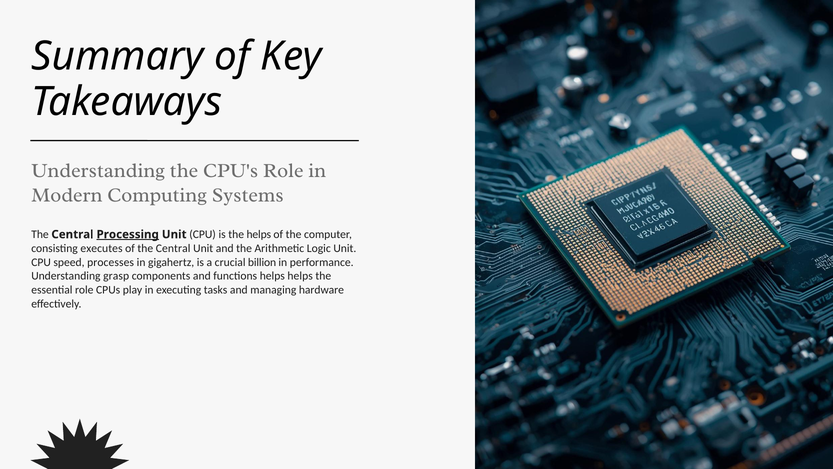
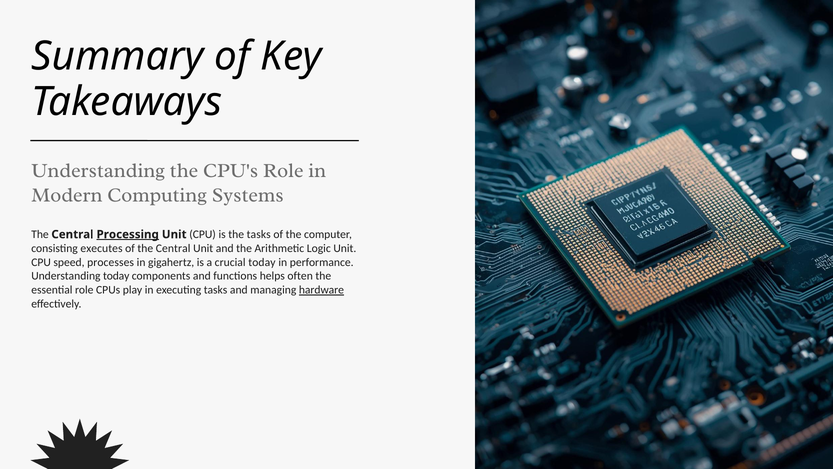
the helps: helps -> tasks
crucial billion: billion -> today
Understanding grasp: grasp -> today
helps helps: helps -> often
hardware underline: none -> present
